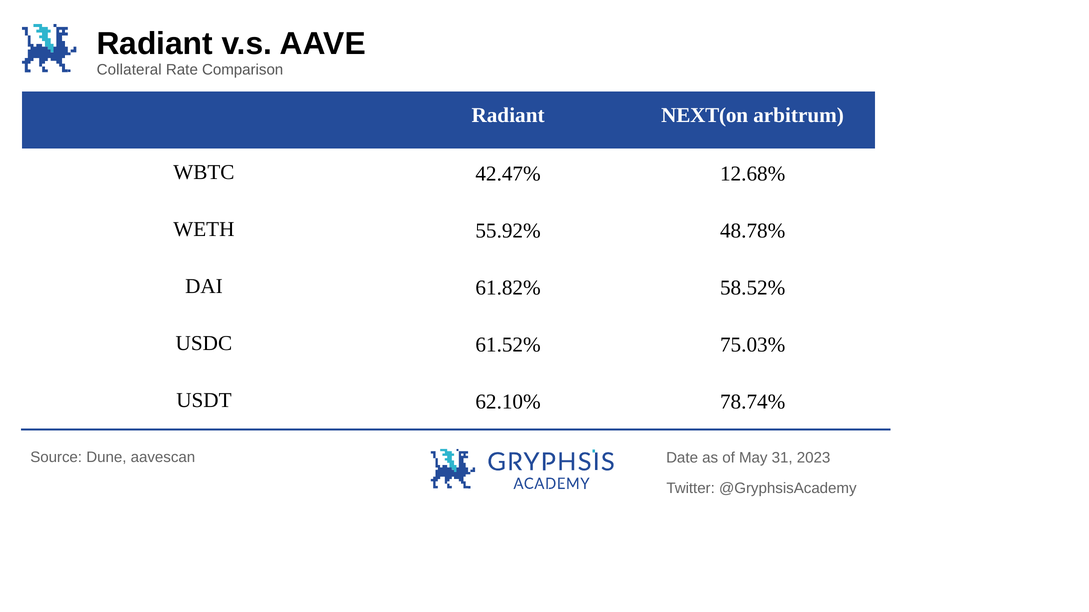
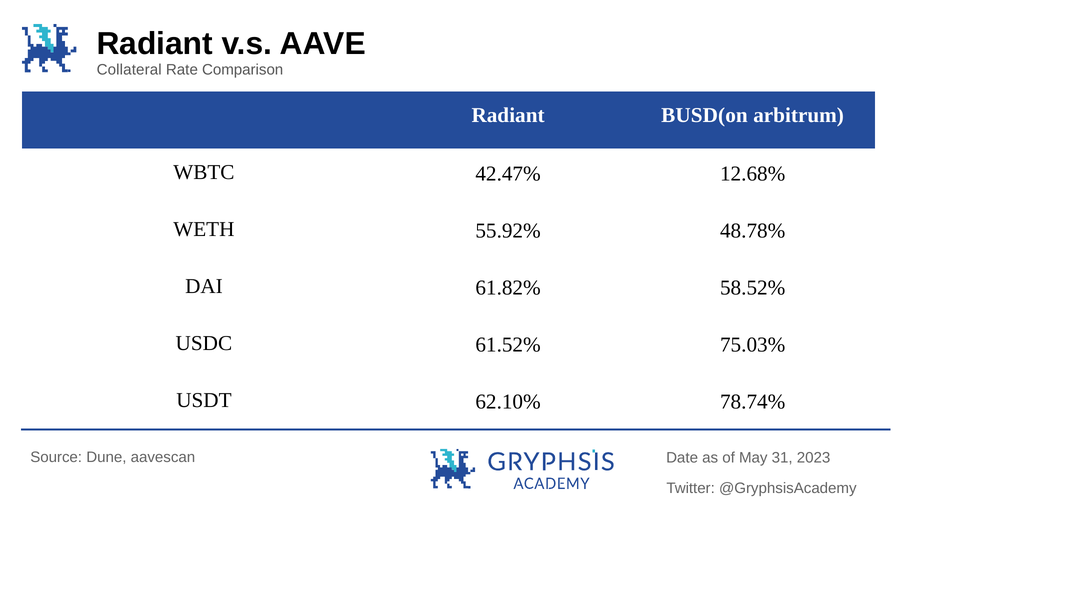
NEXT(on: NEXT(on -> BUSD(on
